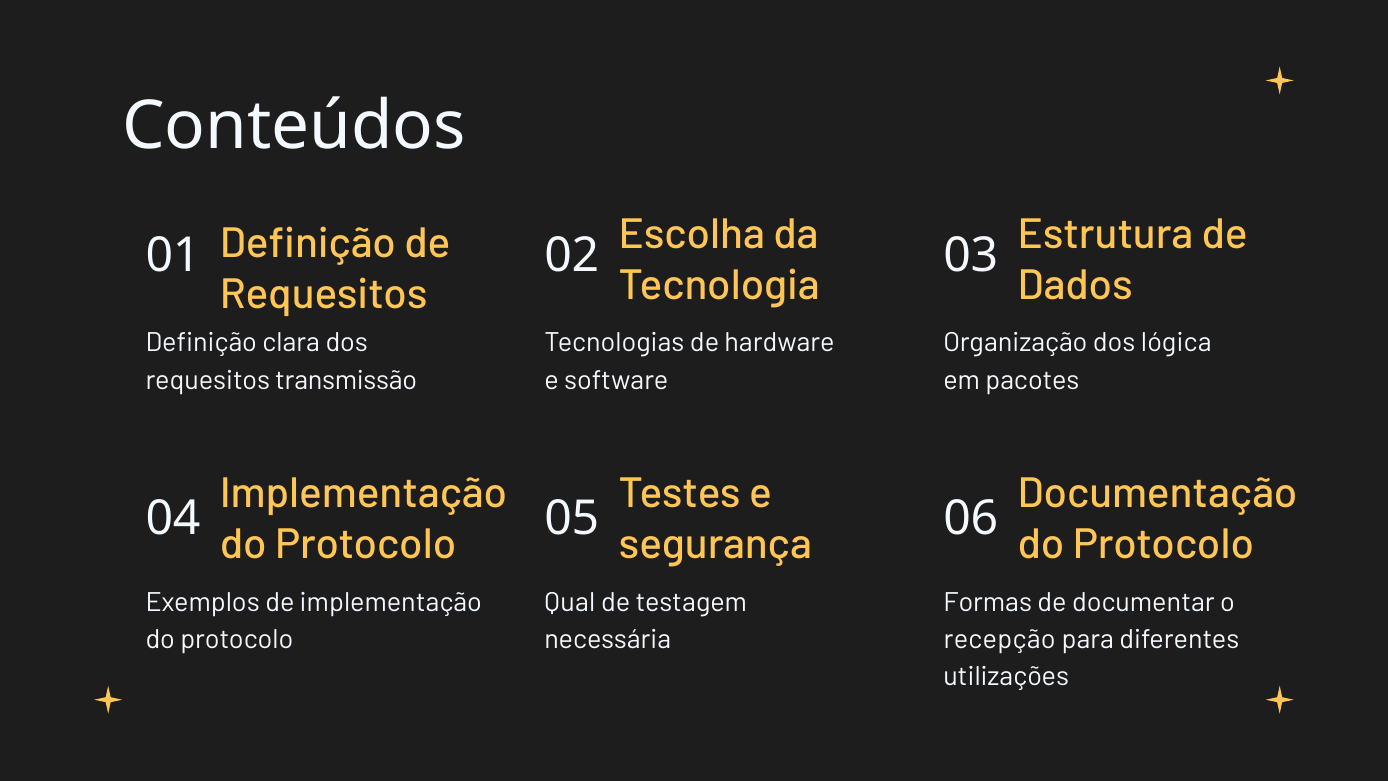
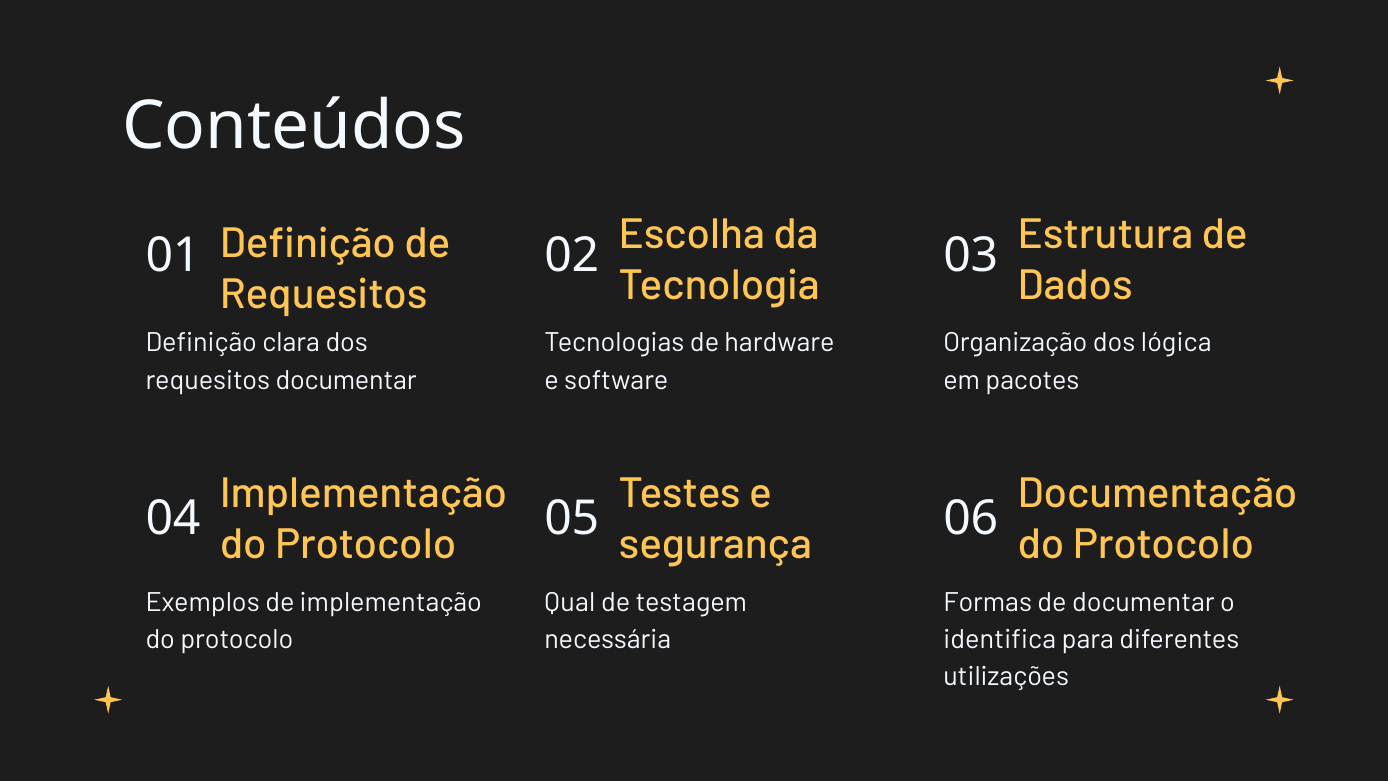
requesitos transmissão: transmissão -> documentar
recepção: recepção -> identifica
